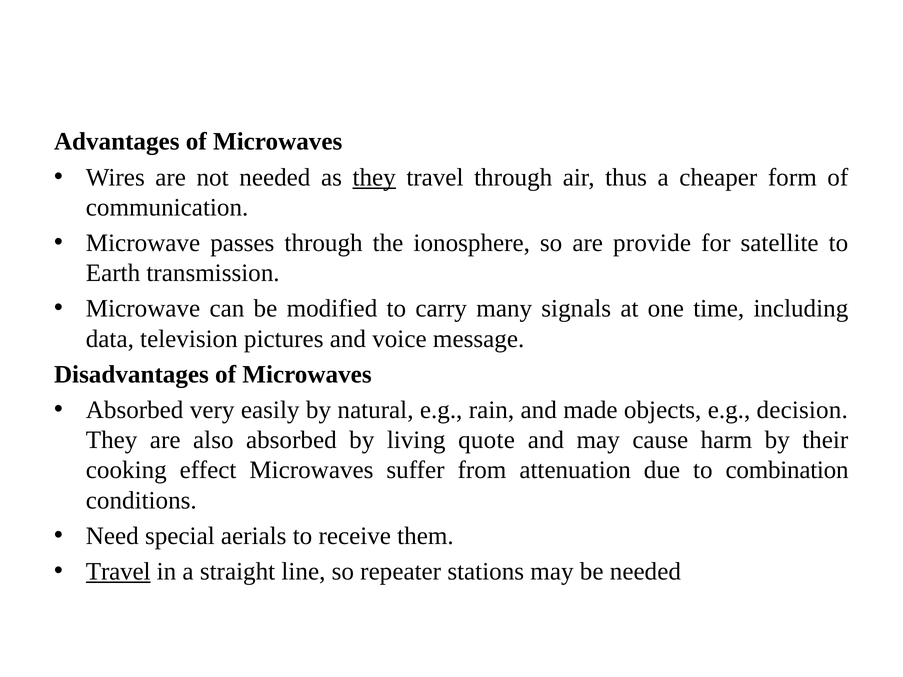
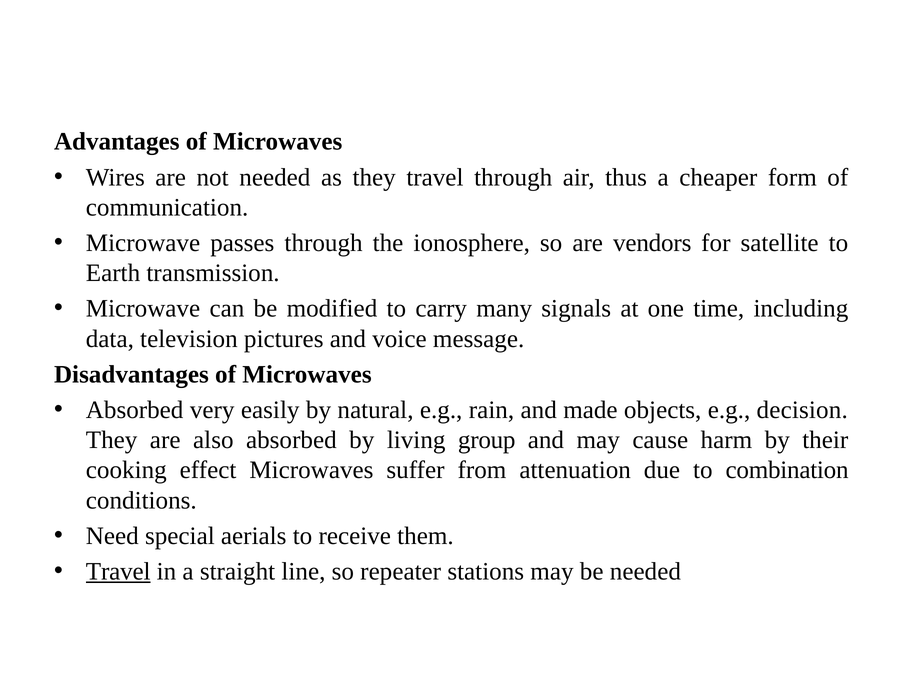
they at (374, 177) underline: present -> none
provide: provide -> vendors
quote: quote -> group
